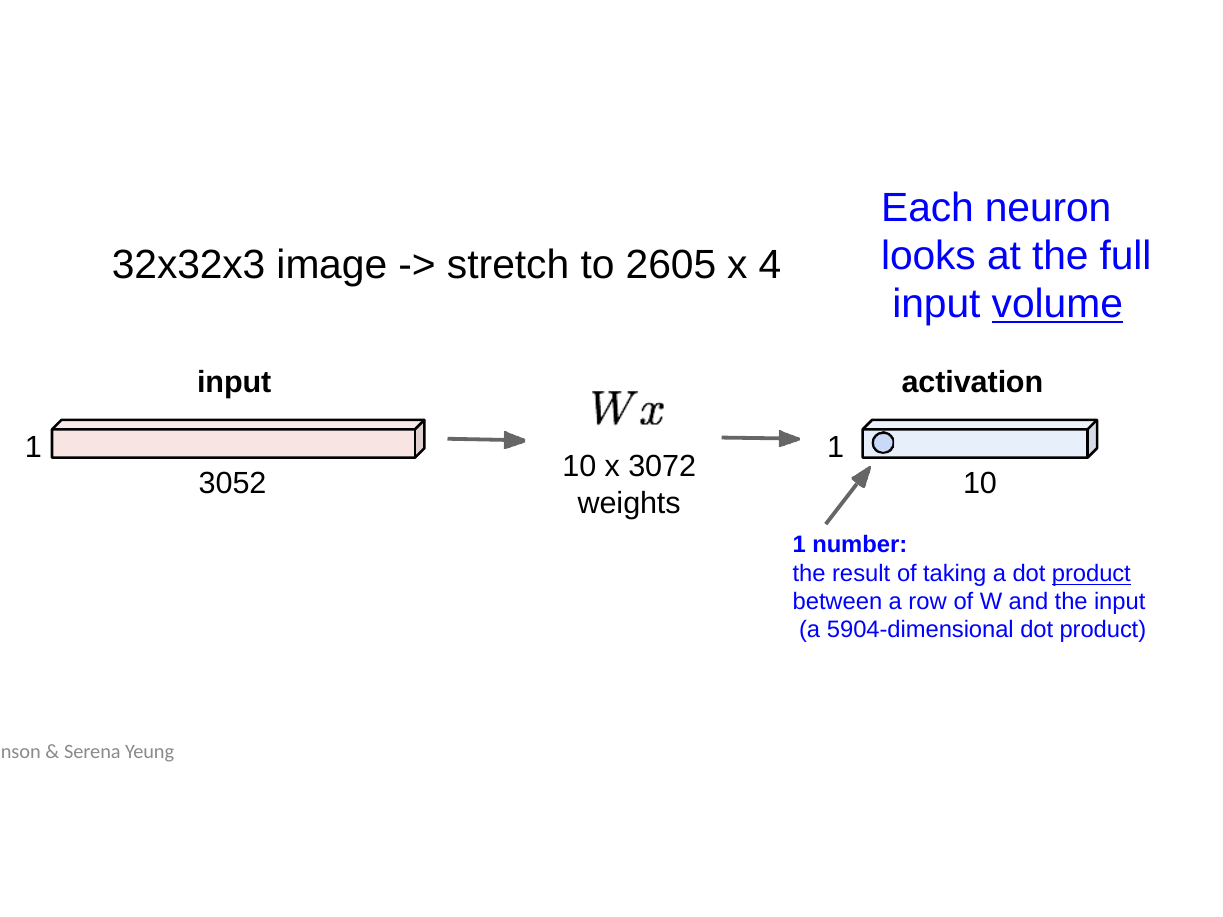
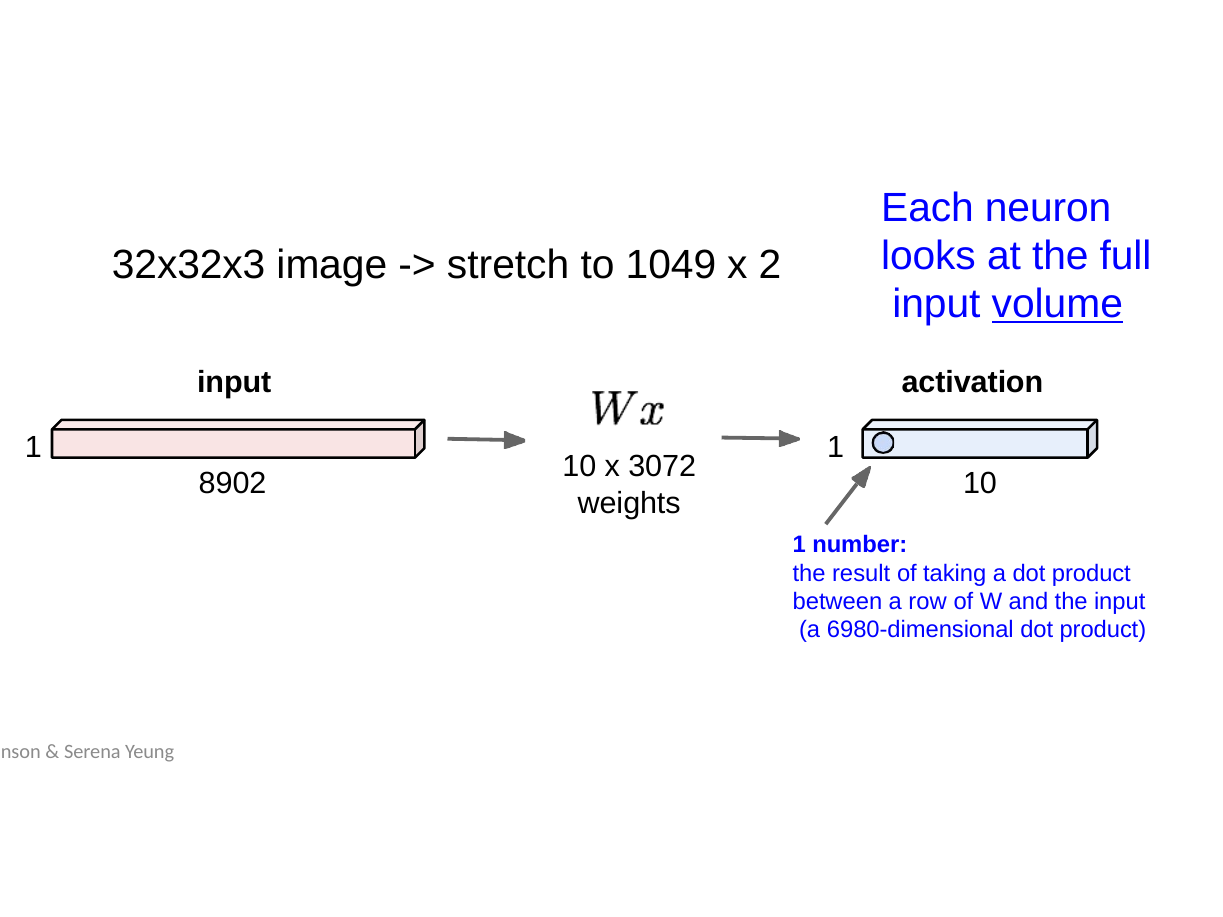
2605: 2605 -> 1049
4: 4 -> 2
3052: 3052 -> 8902
product at (1091, 574) underline: present -> none
5904-dimensional: 5904-dimensional -> 6980-dimensional
